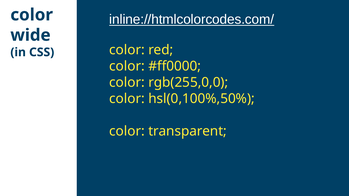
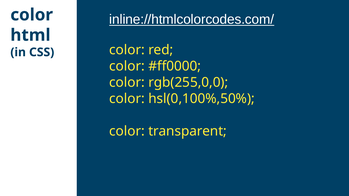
wide: wide -> html
